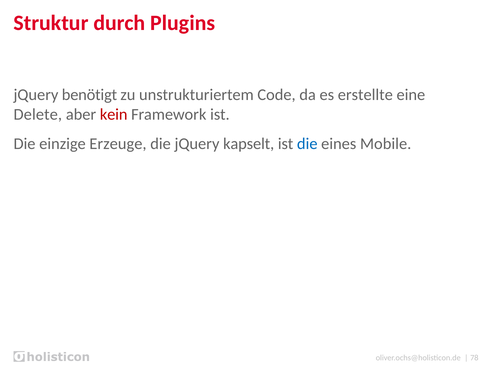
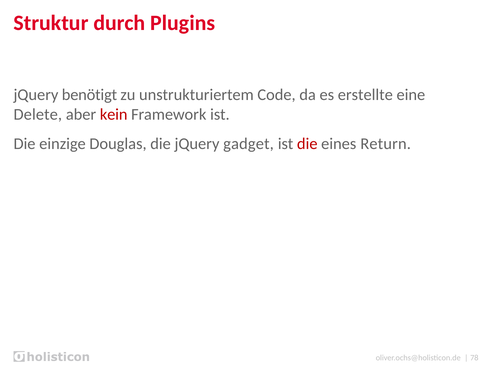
Erzeuge: Erzeuge -> Douglas
kapselt: kapselt -> gadget
die at (307, 144) colour: blue -> red
Mobile: Mobile -> Return
